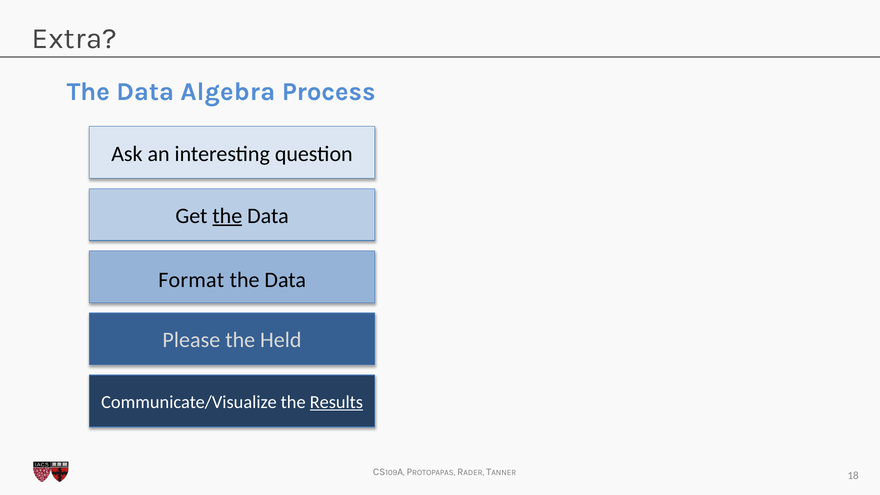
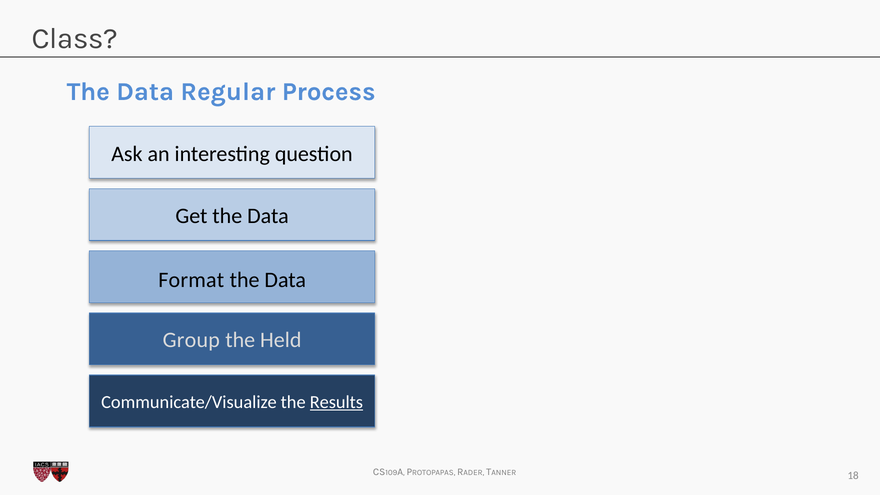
Extra: Extra -> Class
Algebra: Algebra -> Regular
the at (227, 216) underline: present -> none
Please: Please -> Group
